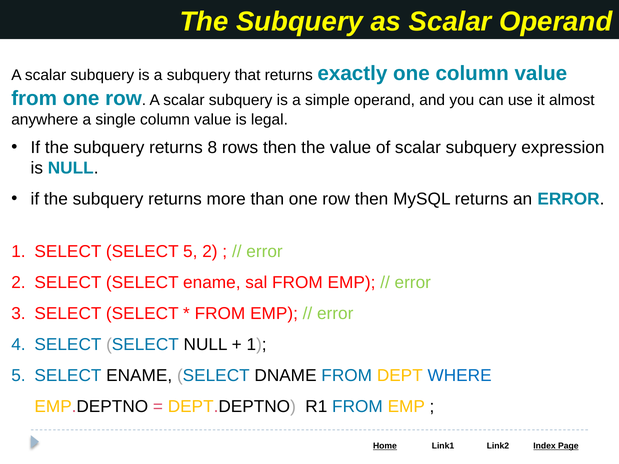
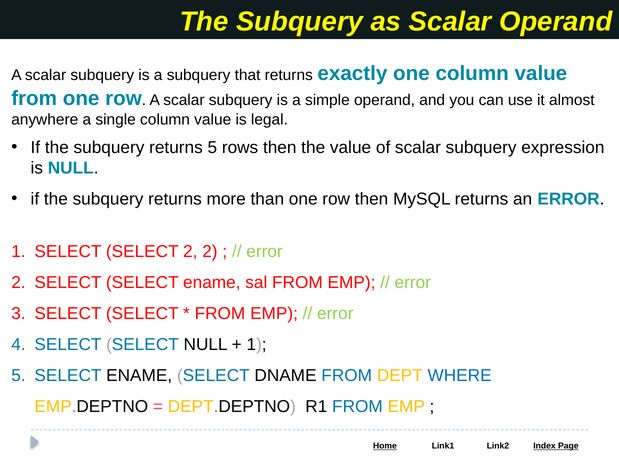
returns 8: 8 -> 5
SELECT 5: 5 -> 2
